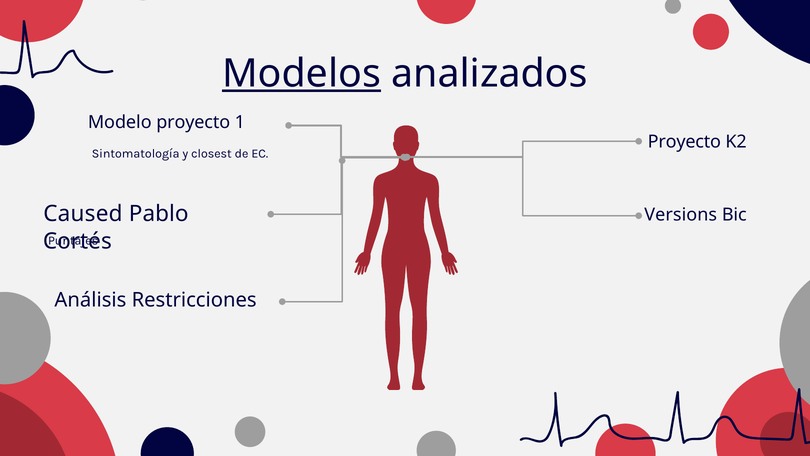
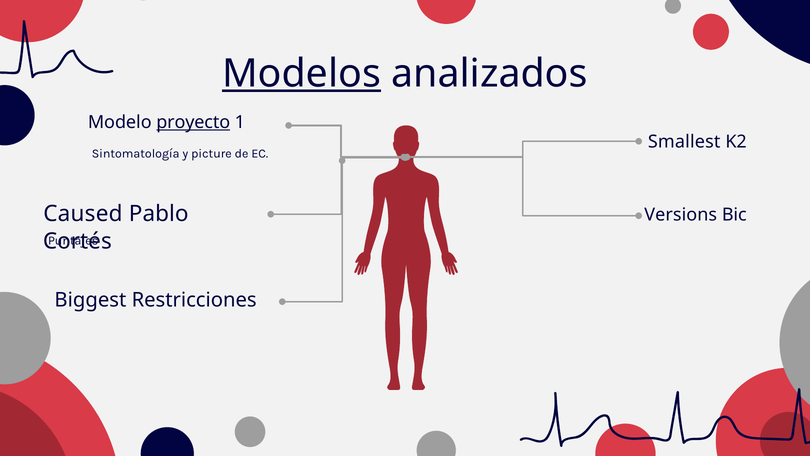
proyecto at (193, 122) underline: none -> present
Proyecto at (684, 142): Proyecto -> Smallest
closest: closest -> picture
Análisis: Análisis -> Biggest
